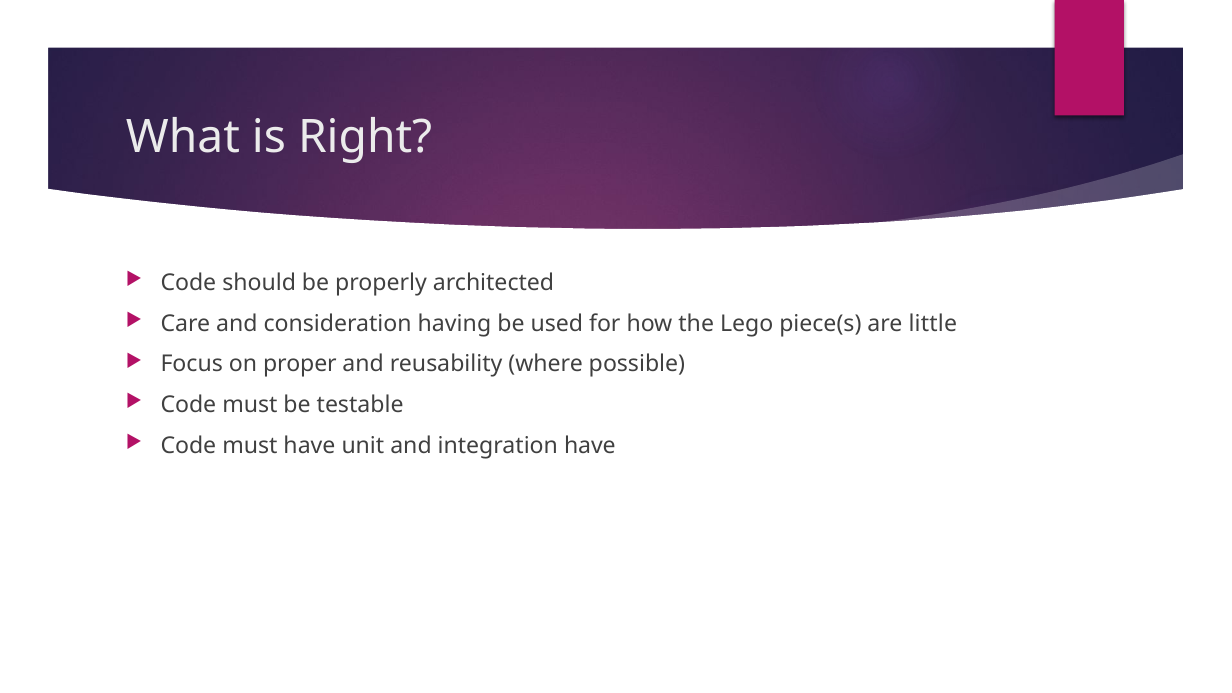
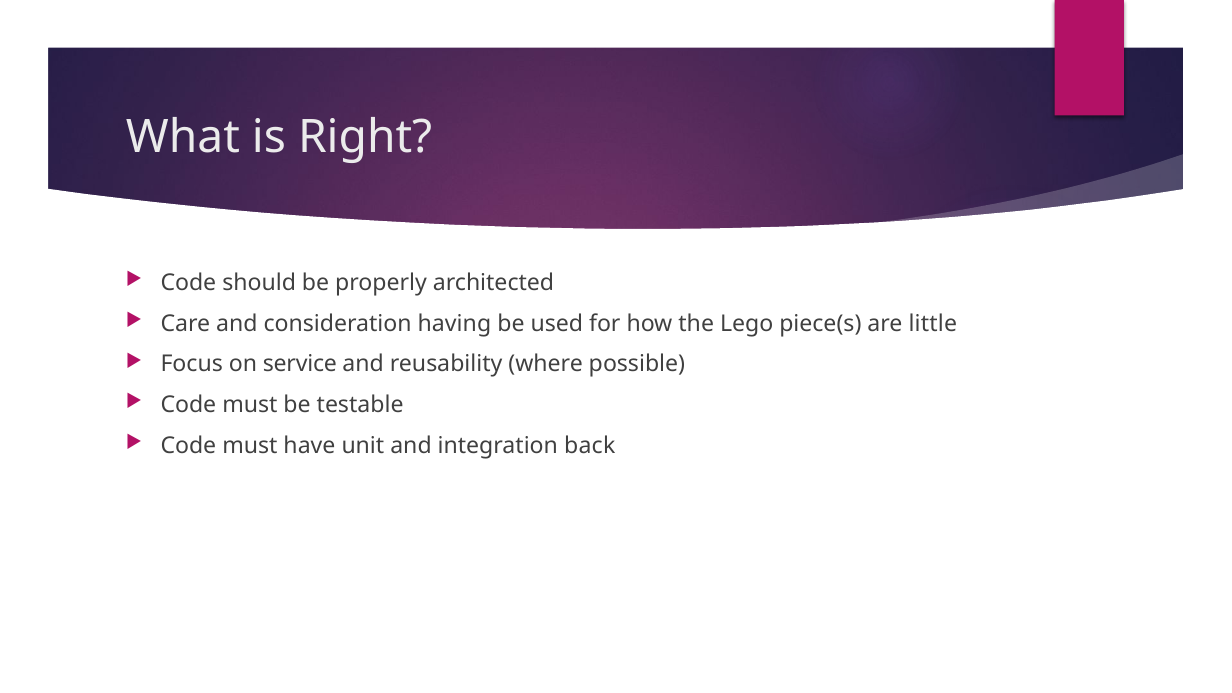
proper: proper -> service
integration have: have -> back
